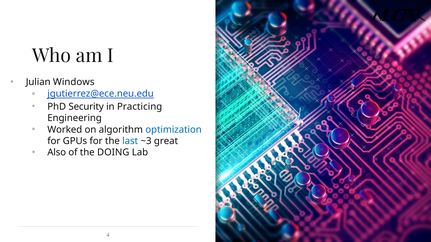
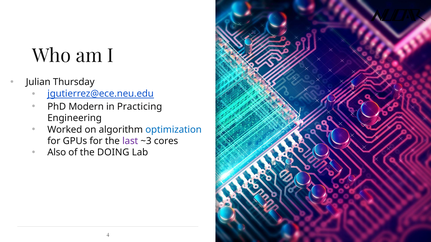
Windows: Windows -> Thursday
Security: Security -> Modern
last colour: blue -> purple
great: great -> cores
